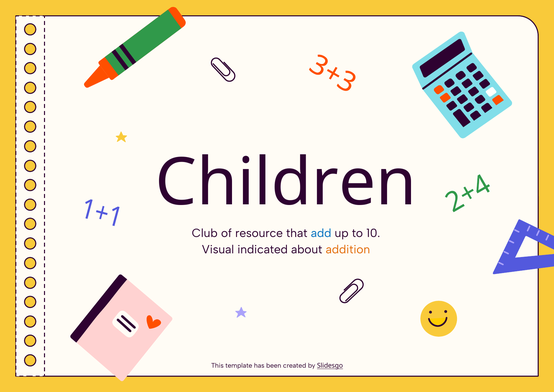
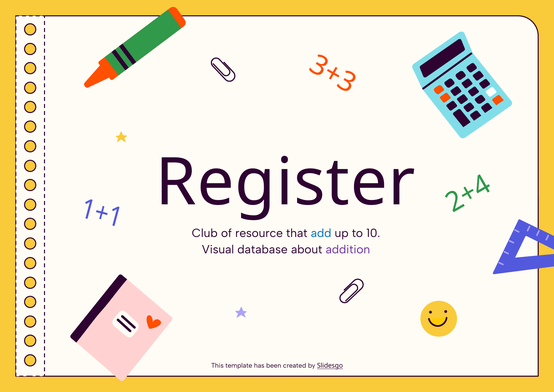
Children: Children -> Register
indicated: indicated -> database
addition colour: orange -> purple
